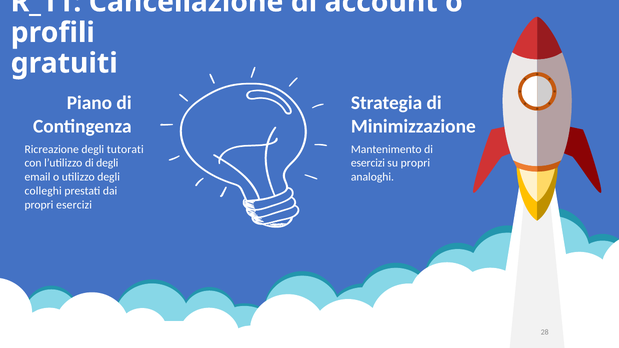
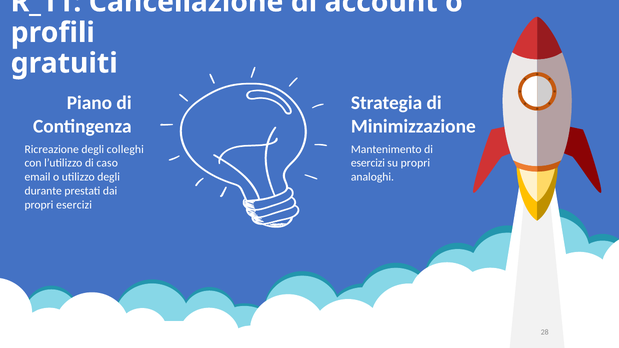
tutorati: tutorati -> colleghi
di degli: degli -> caso
colleghi: colleghi -> durante
